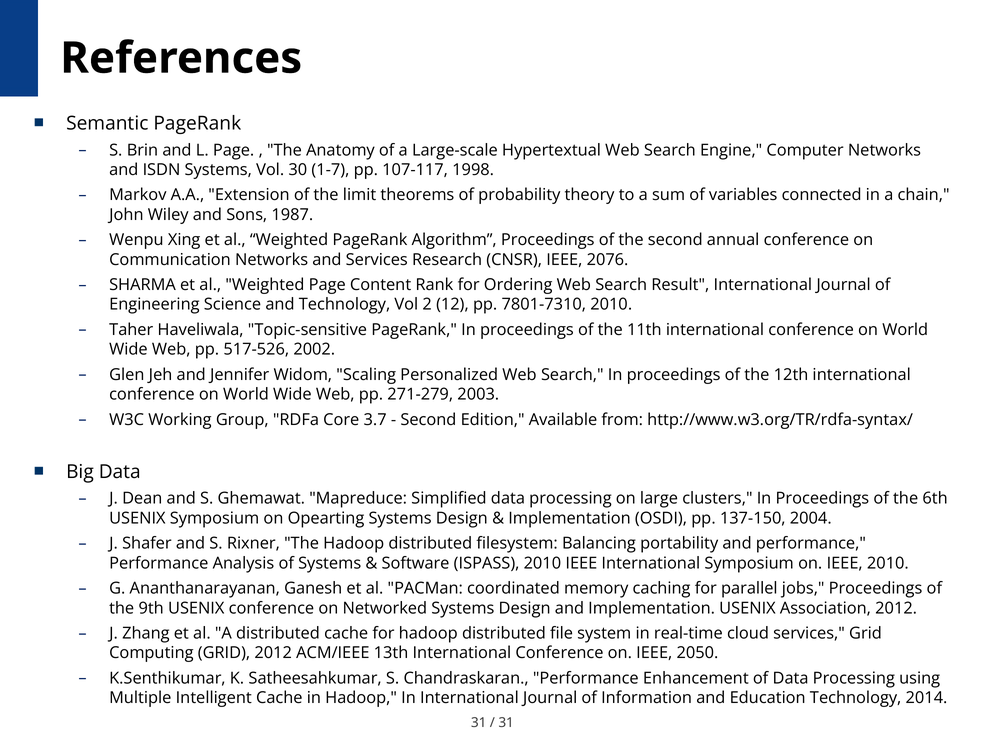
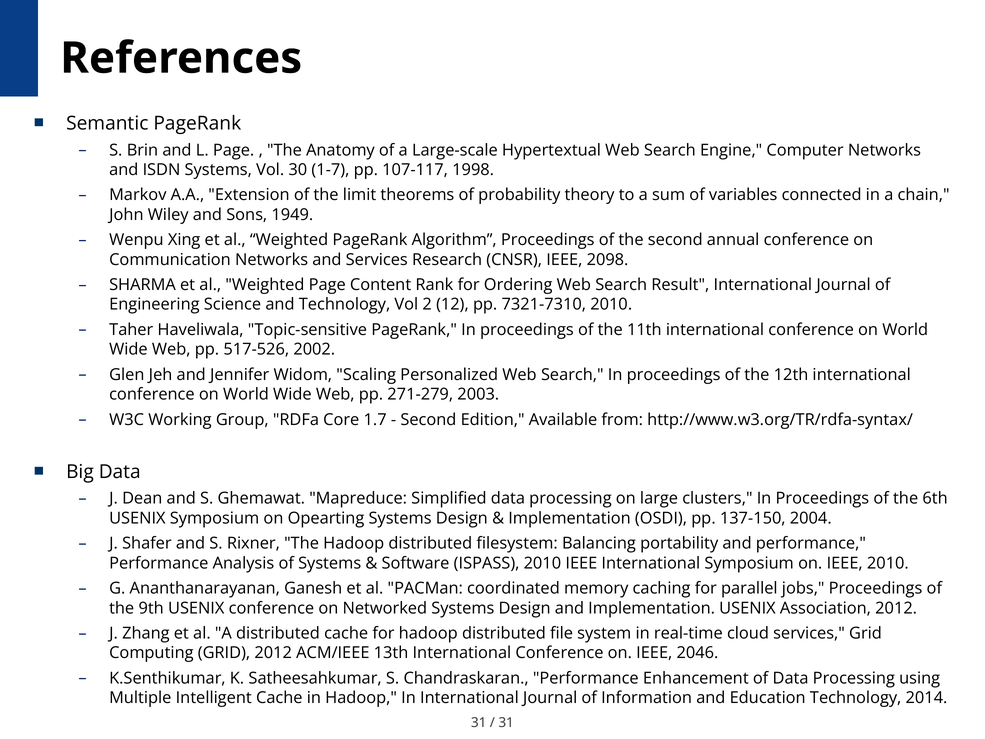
1987: 1987 -> 1949
2076: 2076 -> 2098
7801-7310: 7801-7310 -> 7321-7310
3.7: 3.7 -> 1.7
2050: 2050 -> 2046
